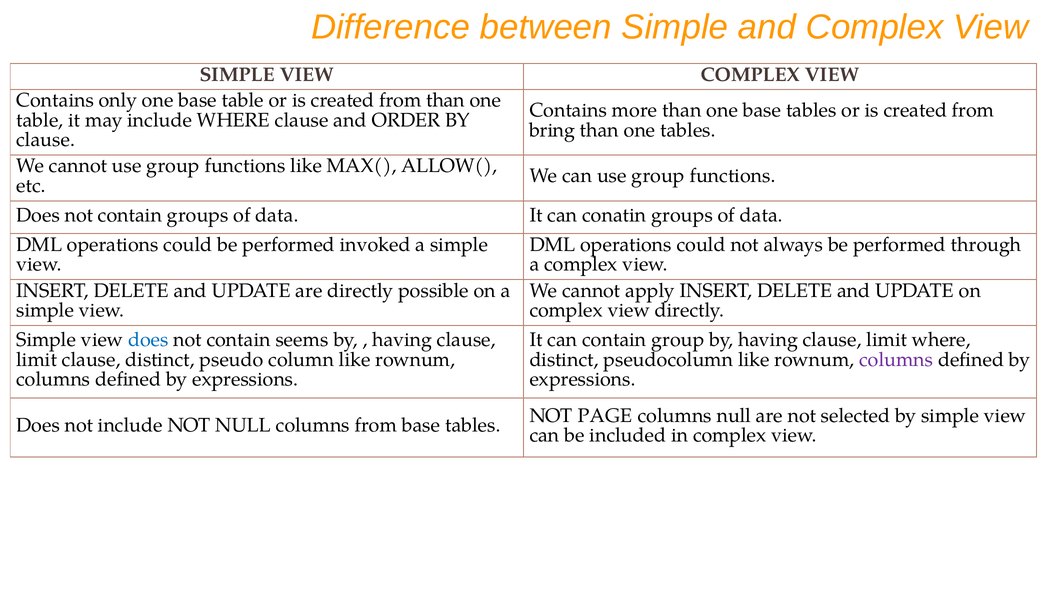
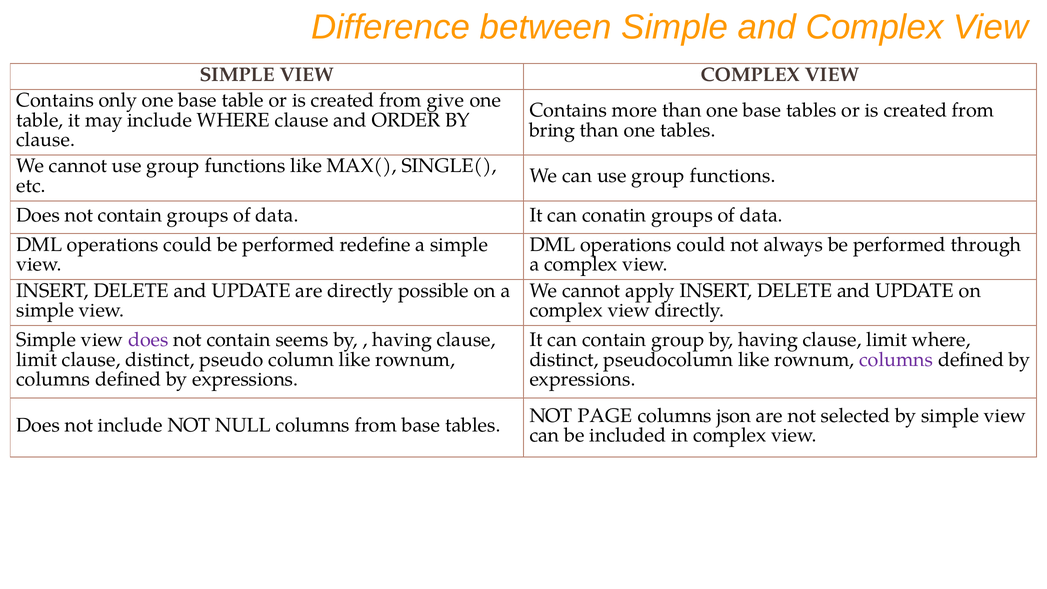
from than: than -> give
ALLOW(: ALLOW( -> SINGLE(
invoked: invoked -> redefine
does at (148, 340) colour: blue -> purple
columns null: null -> json
